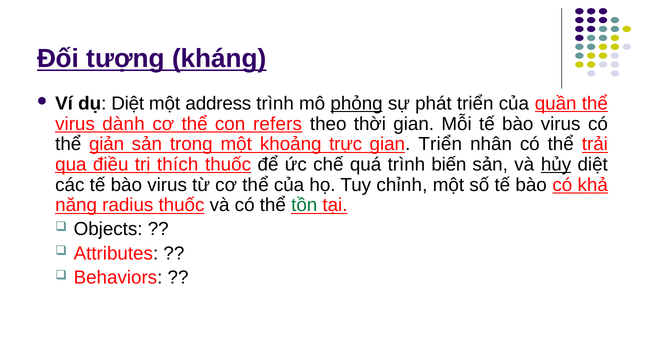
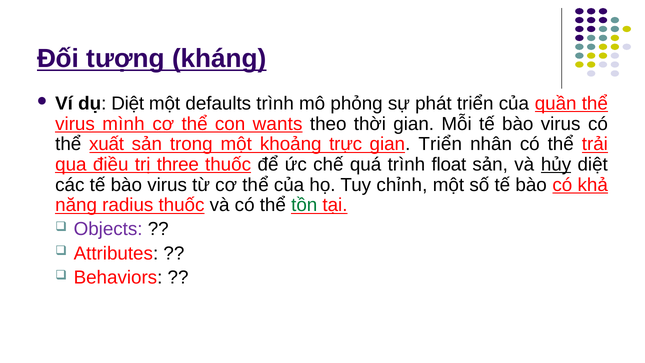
address: address -> defaults
phỏng underline: present -> none
dành: dành -> mình
refers: refers -> wants
giản: giản -> xuất
thích: thích -> three
biến: biến -> float
Objects colour: black -> purple
